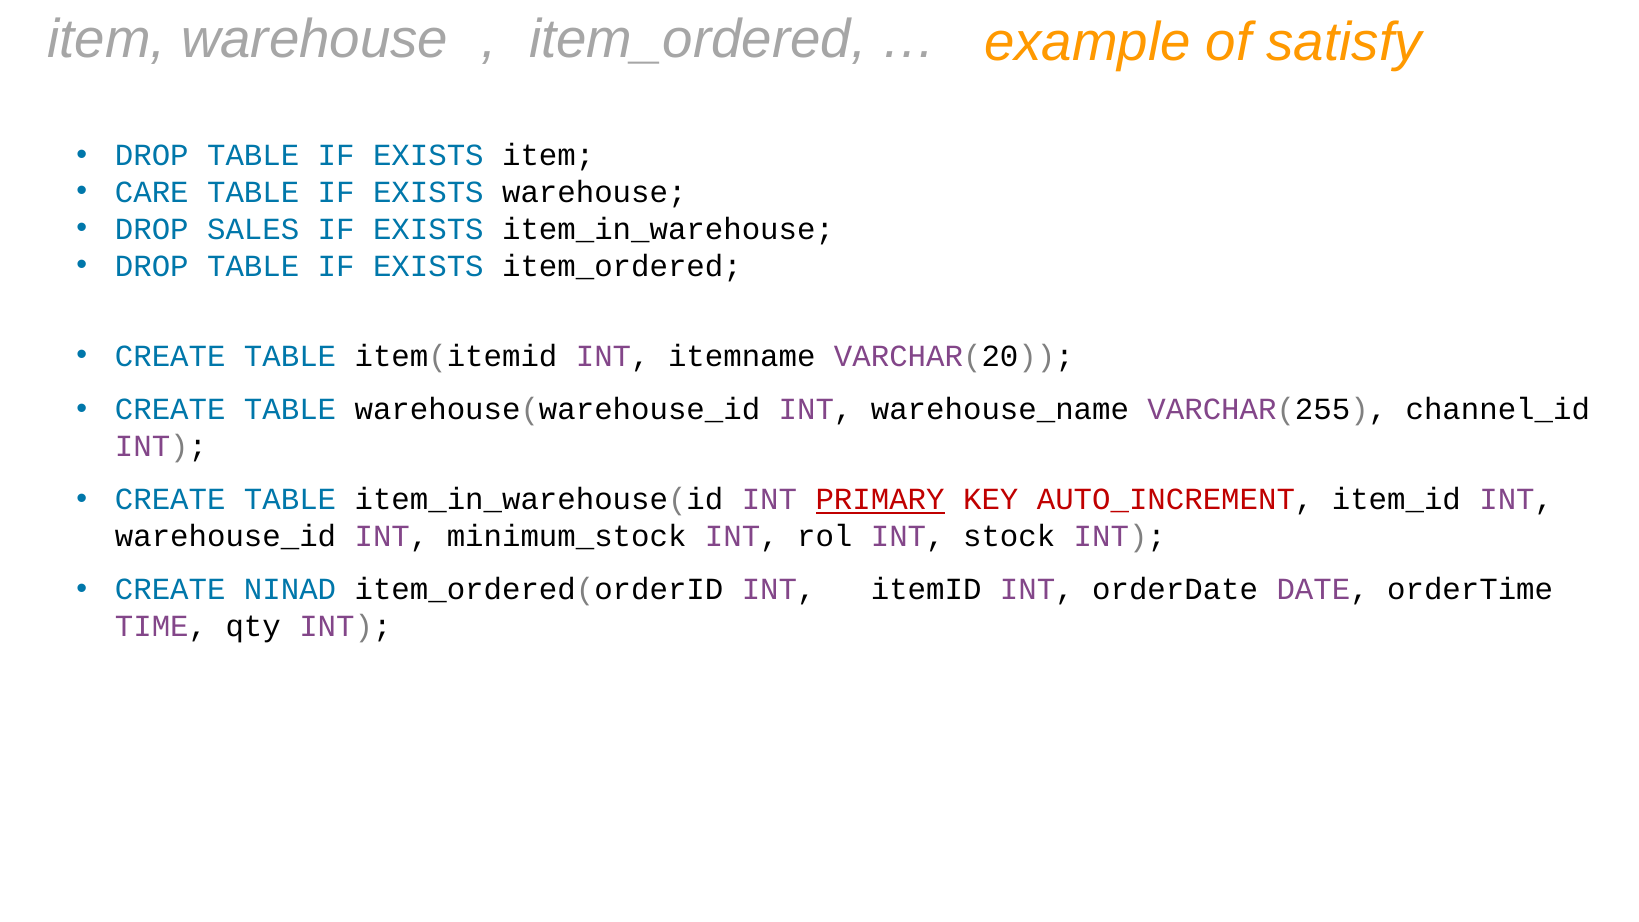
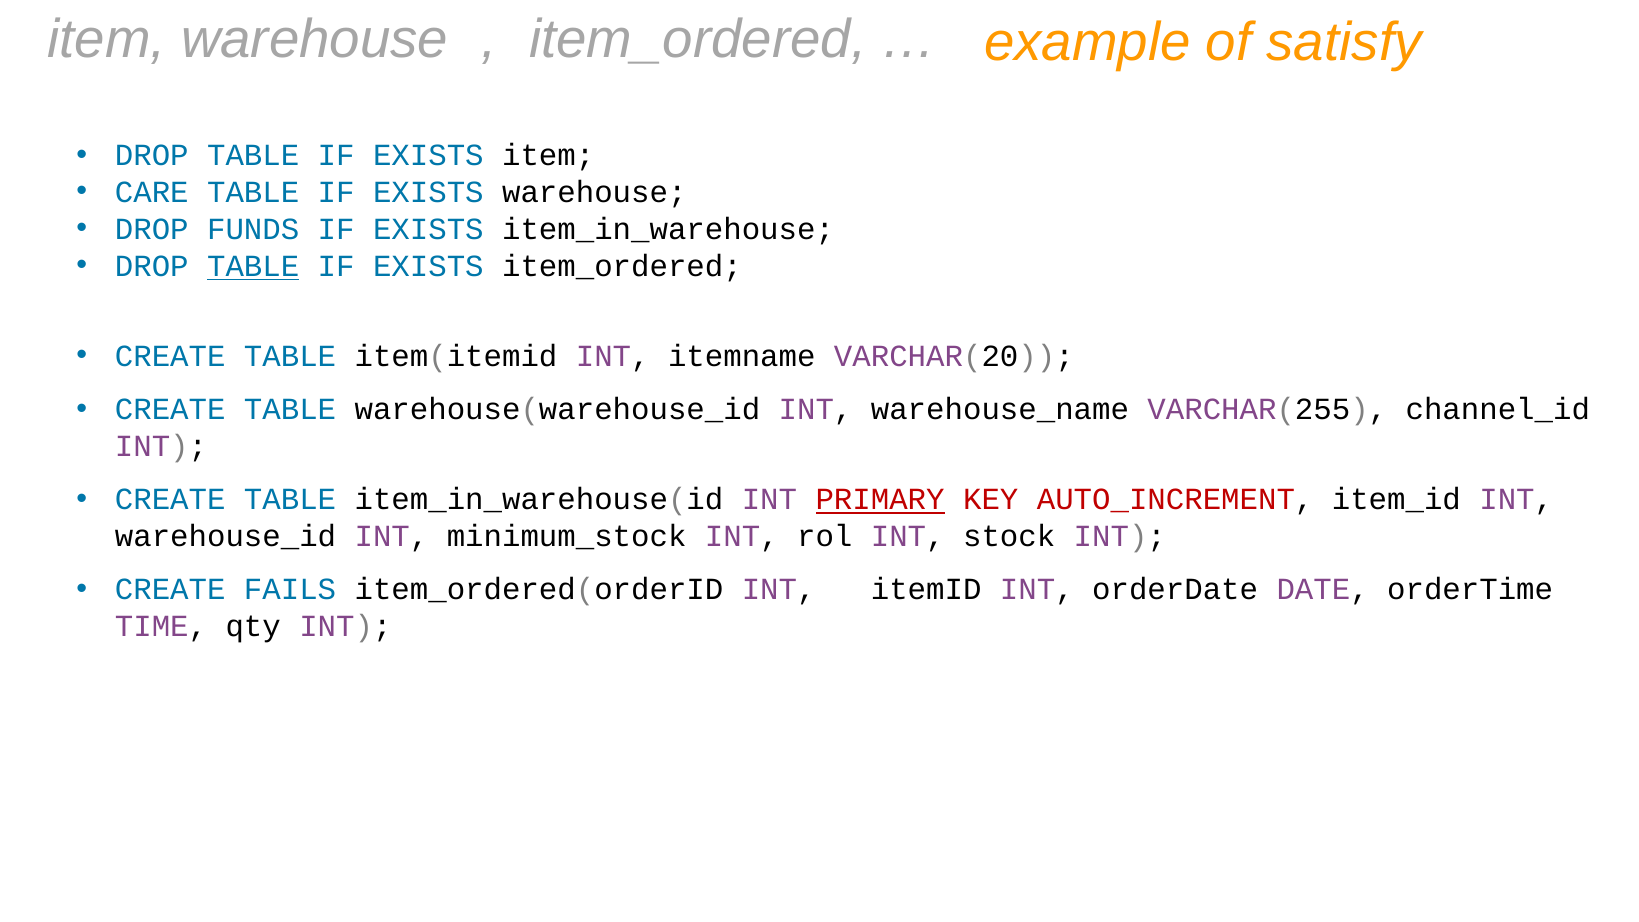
SALES: SALES -> FUNDS
TABLE at (253, 266) underline: none -> present
NINAD: NINAD -> FAILS
